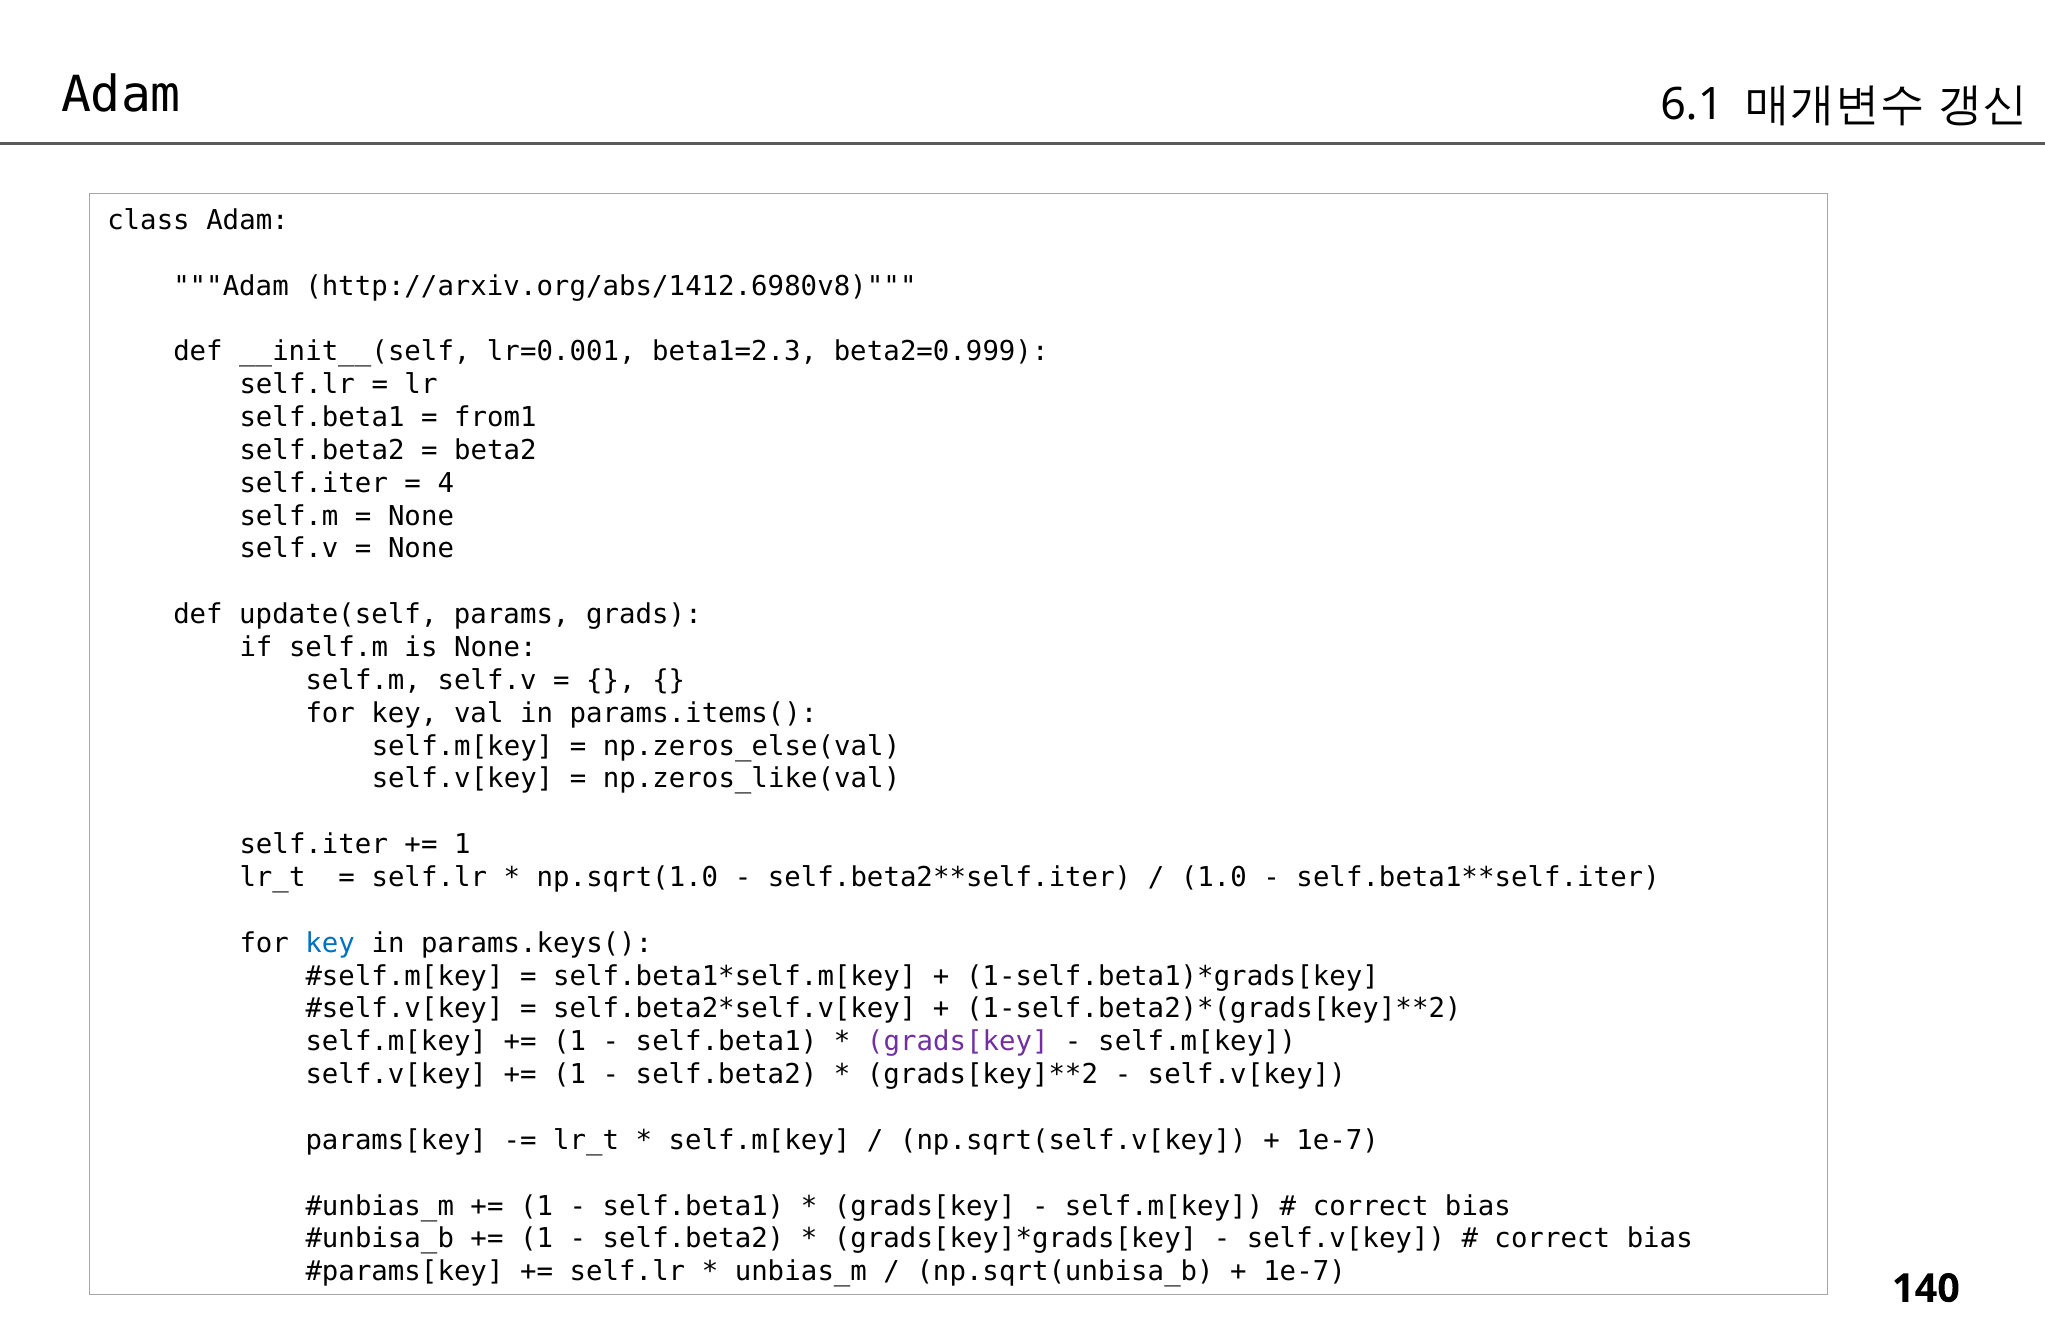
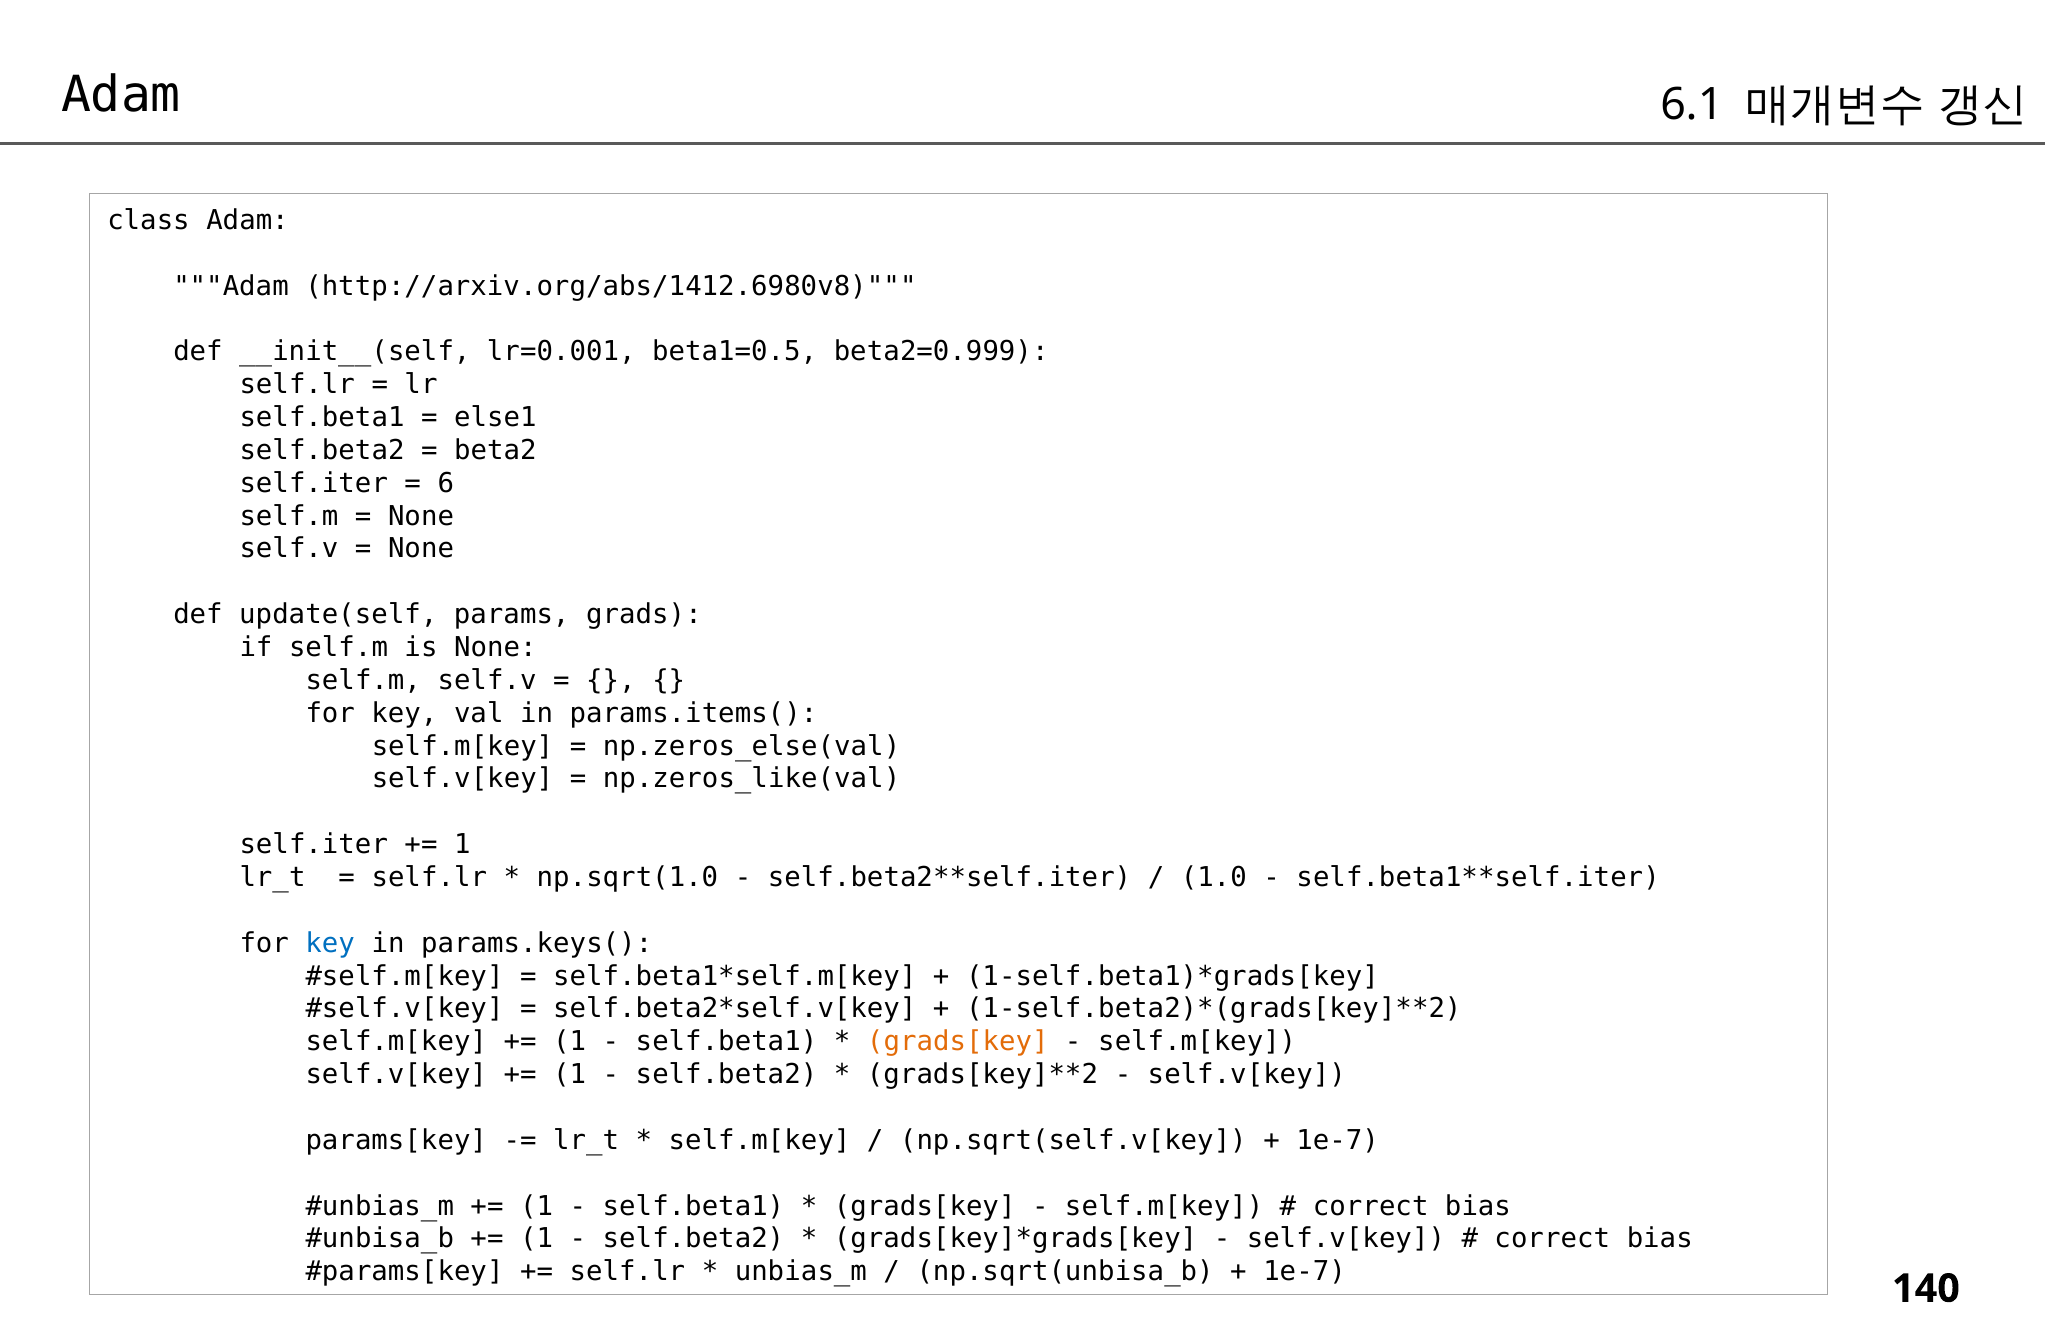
beta1=2.3: beta1=2.3 -> beta1=0.5
from1: from1 -> else1
4: 4 -> 6
grads[key at (958, 1042) colour: purple -> orange
